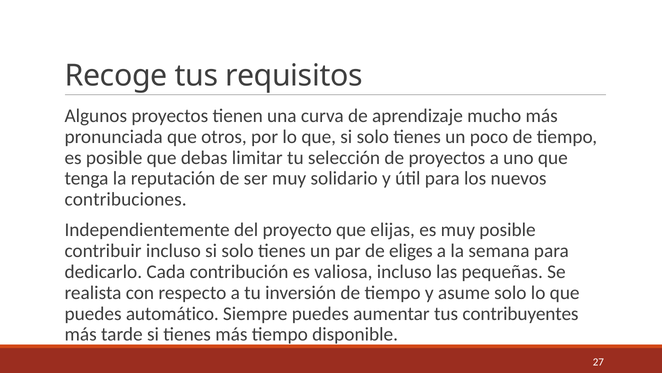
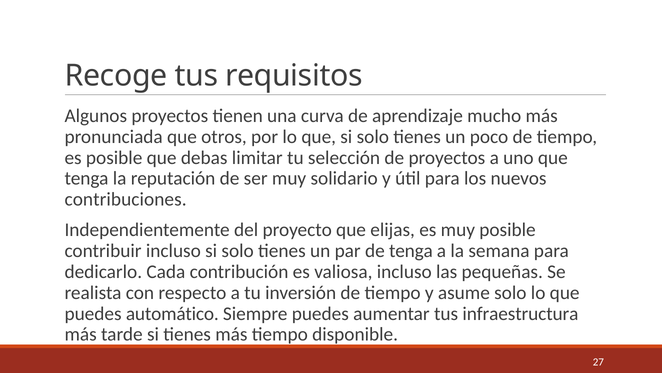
de eliges: eliges -> tenga
contribuyentes: contribuyentes -> infraestructura
